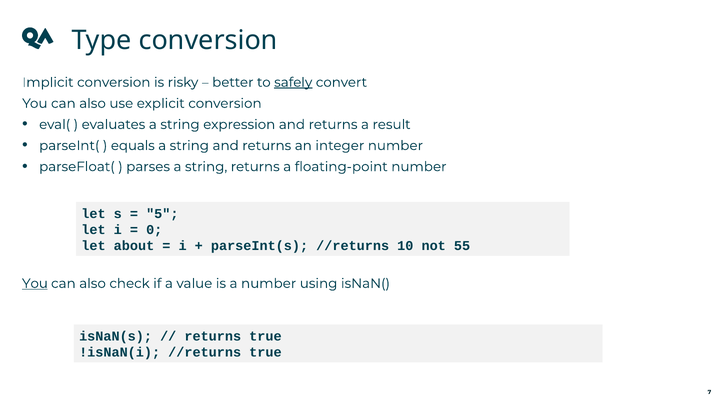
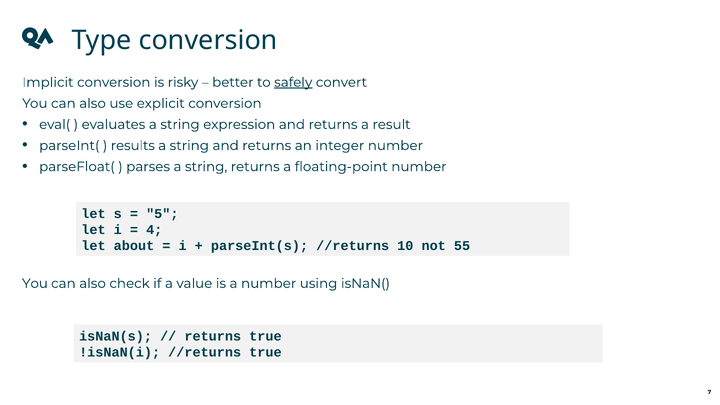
equals: equals -> results
0: 0 -> 4
You at (35, 283) underline: present -> none
